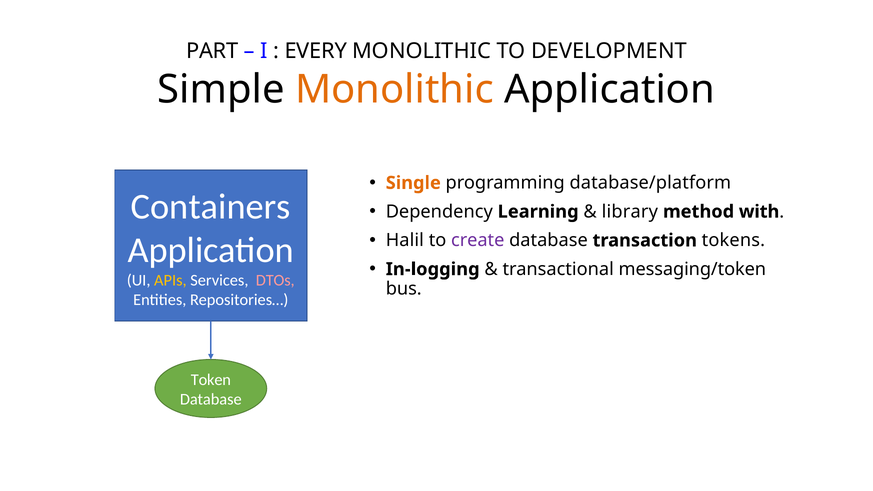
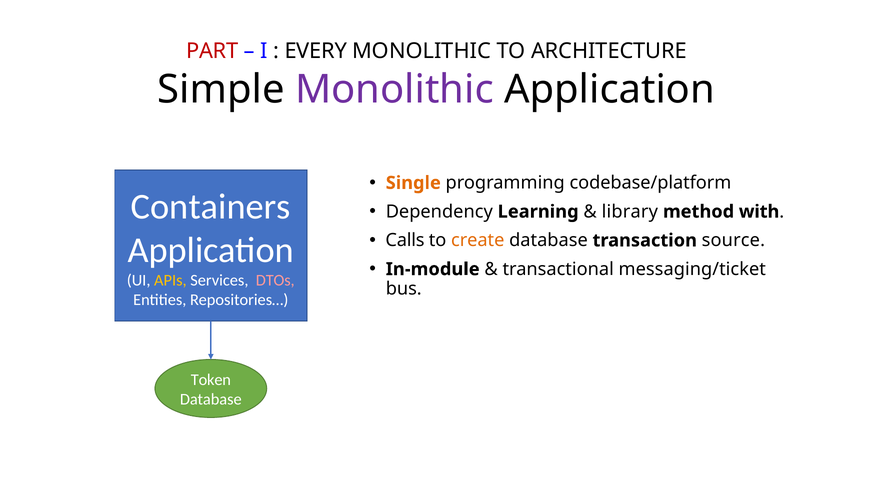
PART colour: black -> red
DEVELOPMENT: DEVELOPMENT -> ARCHITECTURE
Monolithic at (394, 89) colour: orange -> purple
database/platform: database/platform -> codebase/platform
Halil: Halil -> Calls
create colour: purple -> orange
tokens: tokens -> source
In-logging: In-logging -> In-module
messaging/token: messaging/token -> messaging/ticket
